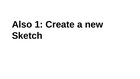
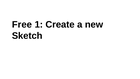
Also: Also -> Free
